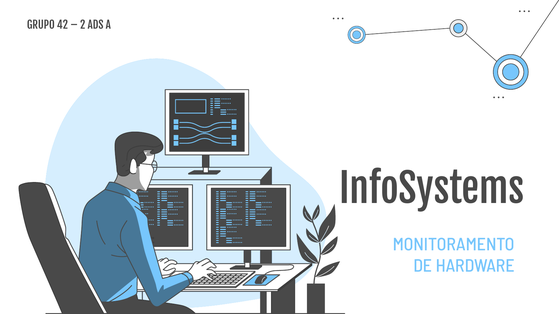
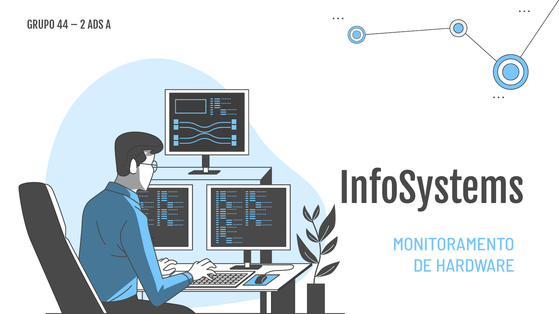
42: 42 -> 44
